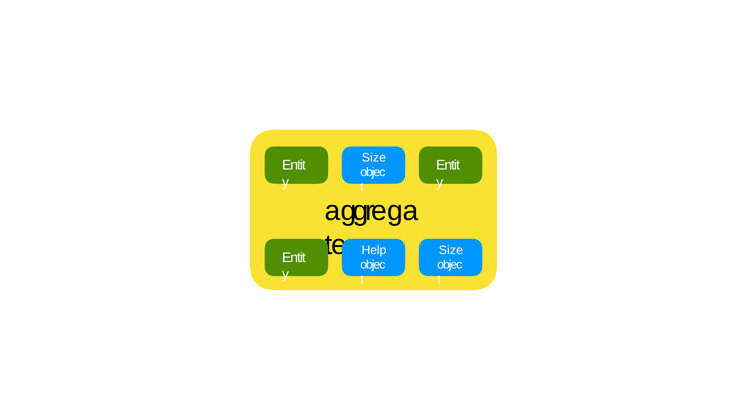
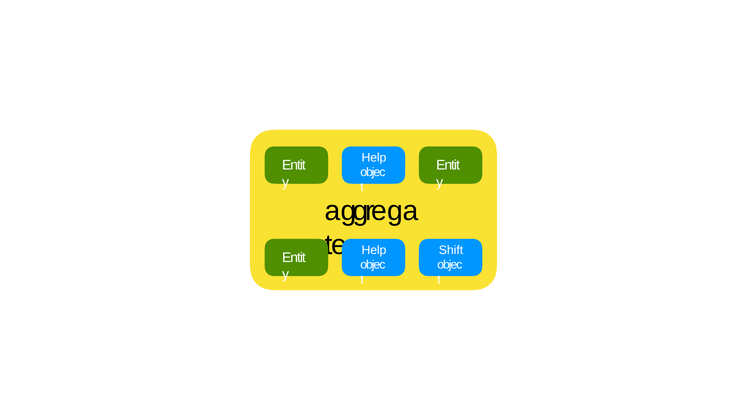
Size at (374, 158): Size -> Help
Size at (451, 250): Size -> Shift
